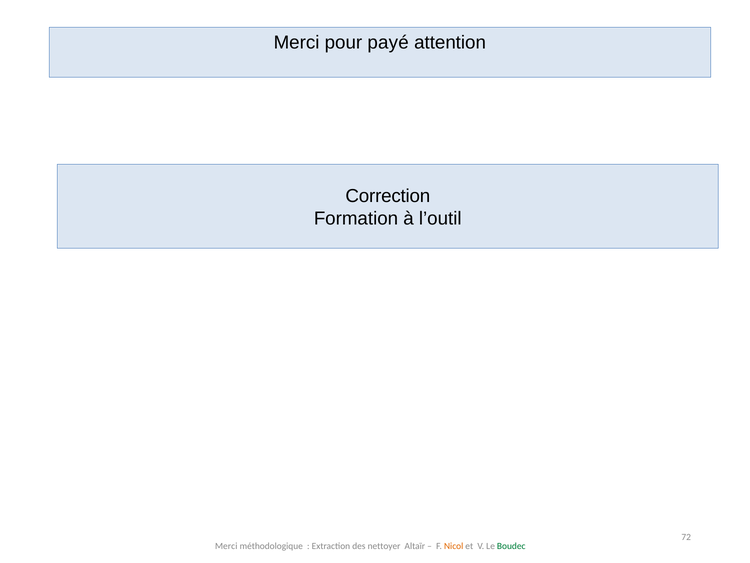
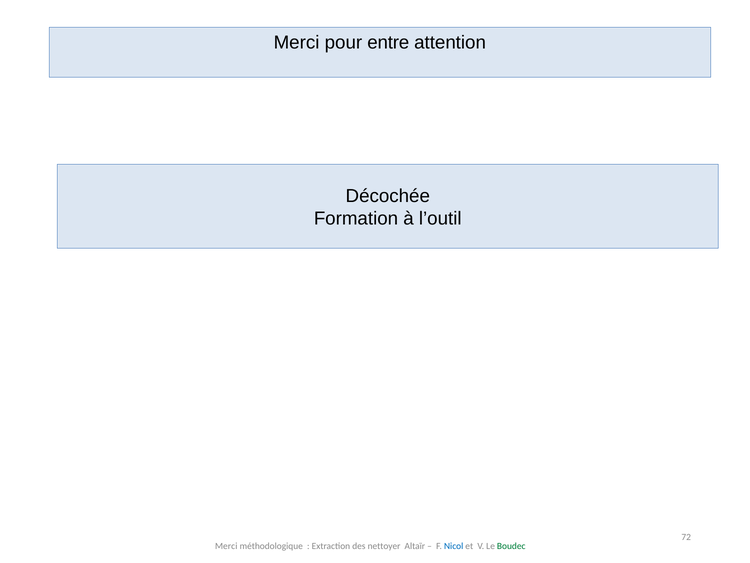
payé: payé -> entre
Correction: Correction -> Décochée
Nicol colour: orange -> blue
